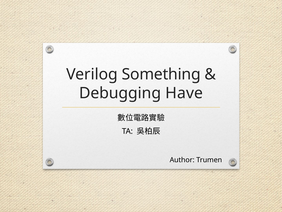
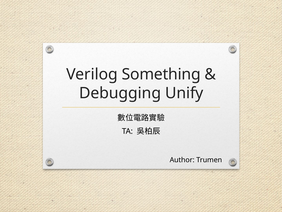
Have: Have -> Unify
